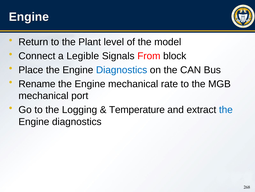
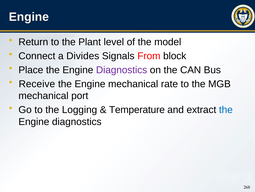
Legible: Legible -> Divides
Diagnostics at (122, 70) colour: blue -> purple
Rename: Rename -> Receive
